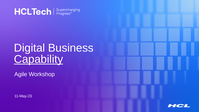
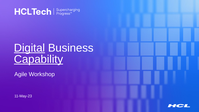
Digital underline: none -> present
